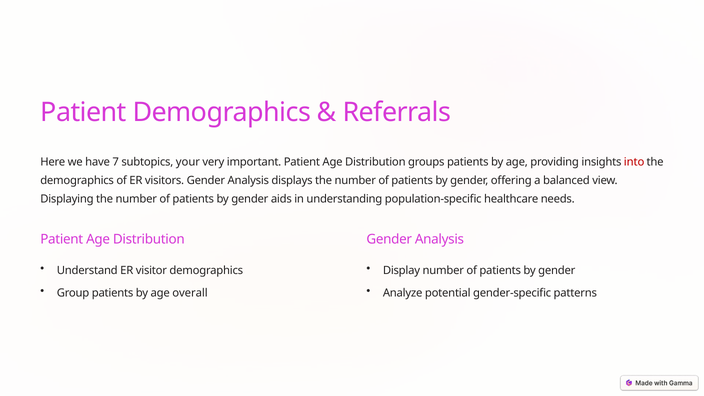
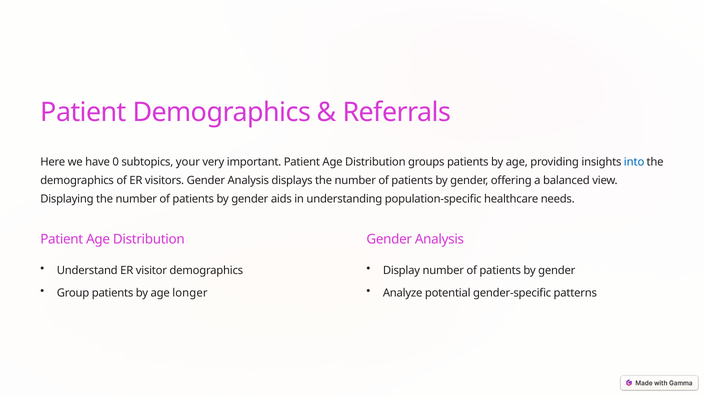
7: 7 -> 0
into colour: red -> blue
overall: overall -> longer
